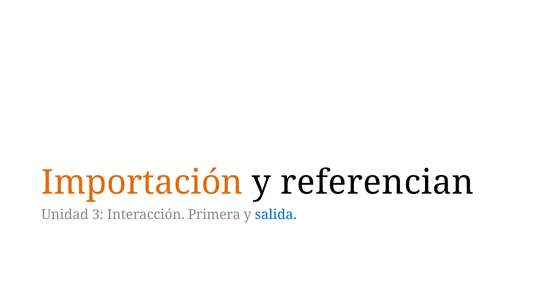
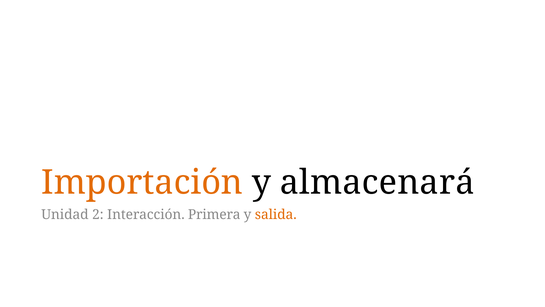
referencian: referencian -> almacenará
3: 3 -> 2
salida colour: blue -> orange
